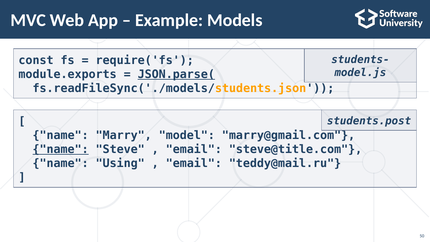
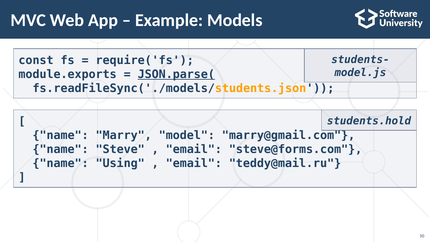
students.post: students.post -> students.hold
name at (61, 149) underline: present -> none
steve@title.com: steve@title.com -> steve@forms.com
